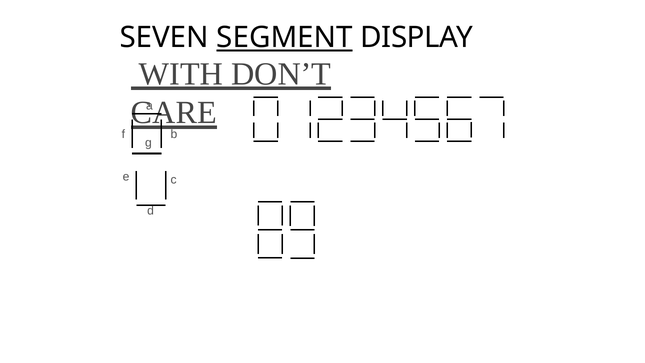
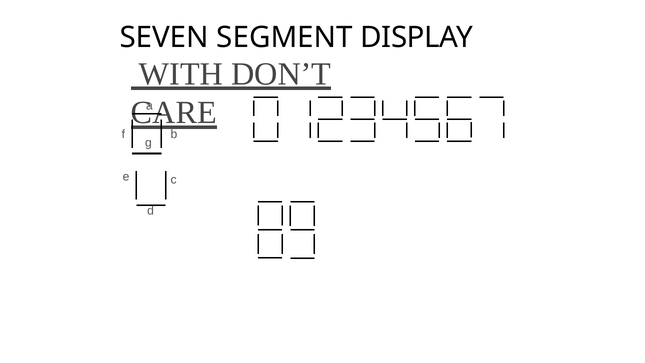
SEGMENT underline: present -> none
